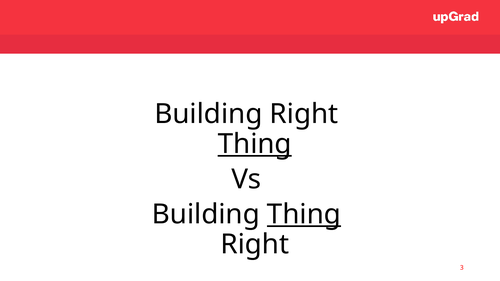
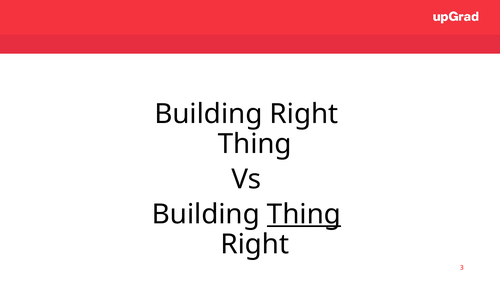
Thing at (255, 144) underline: present -> none
